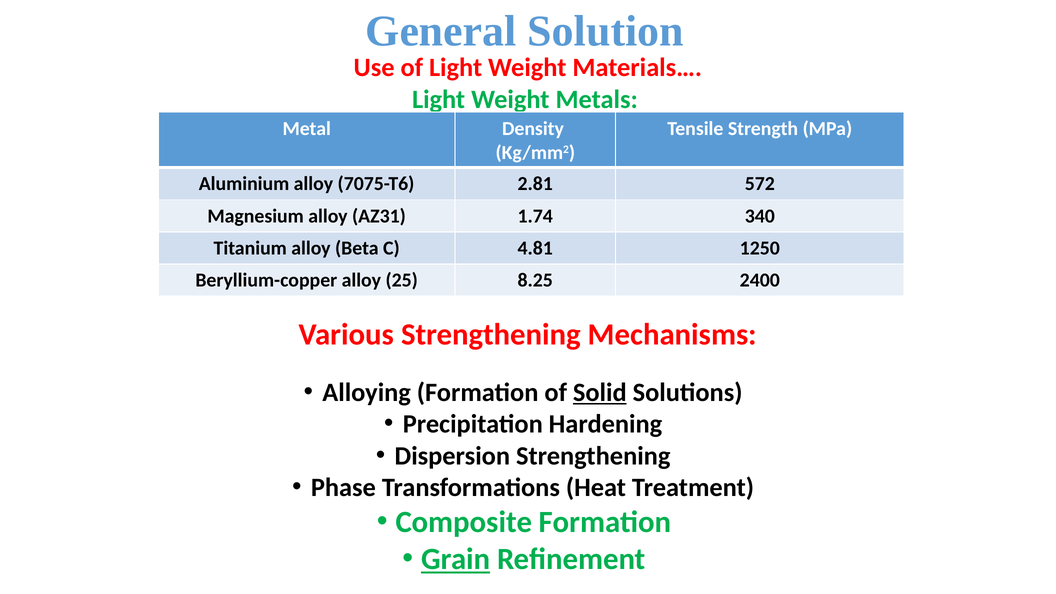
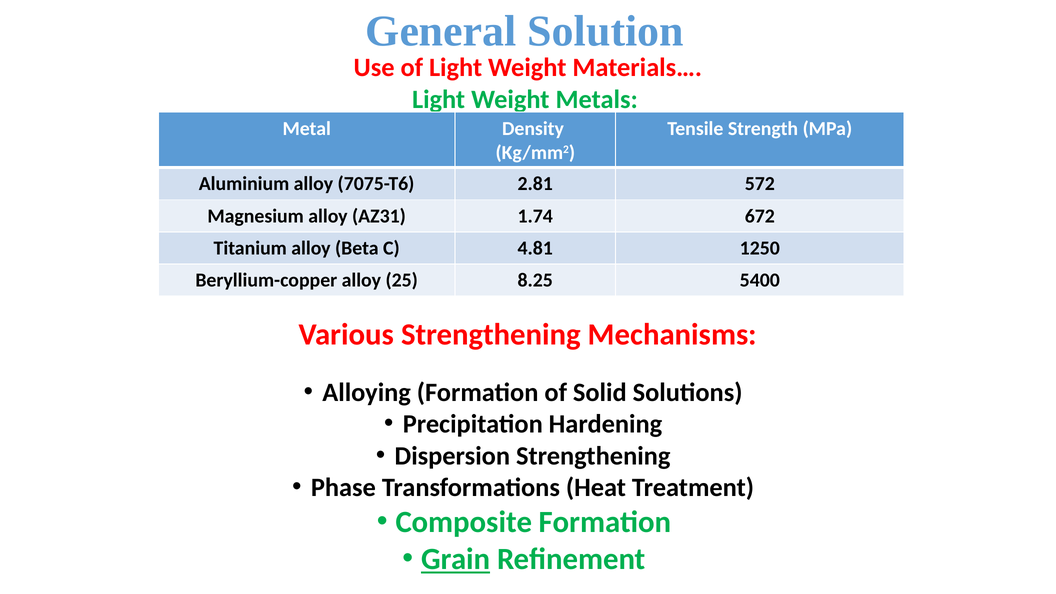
340: 340 -> 672
2400: 2400 -> 5400
Solid underline: present -> none
